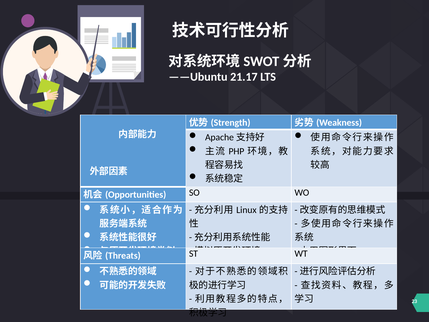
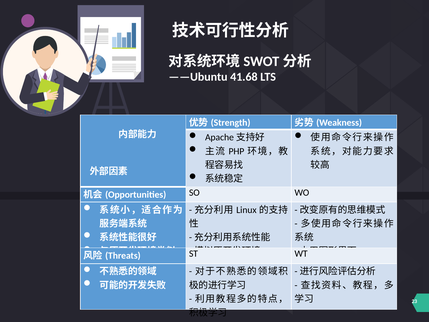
21.17: 21.17 -> 41.68
